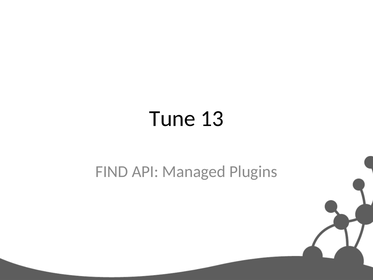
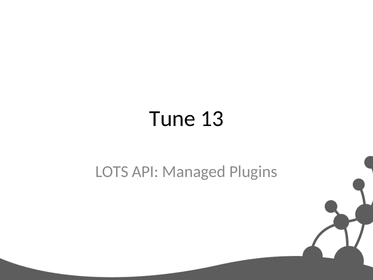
FIND: FIND -> LOTS
